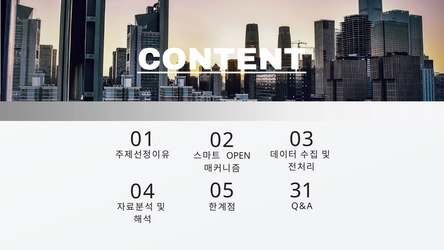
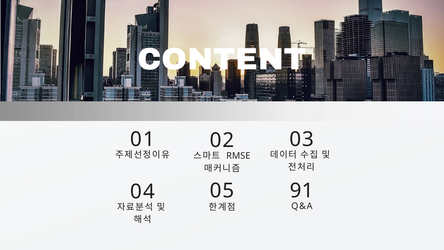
CONTENT underline: present -> none
OPEN: OPEN -> RMSE
31: 31 -> 91
